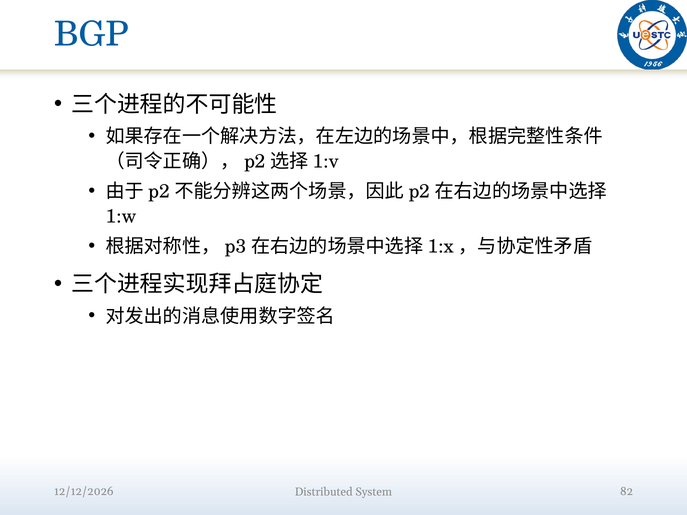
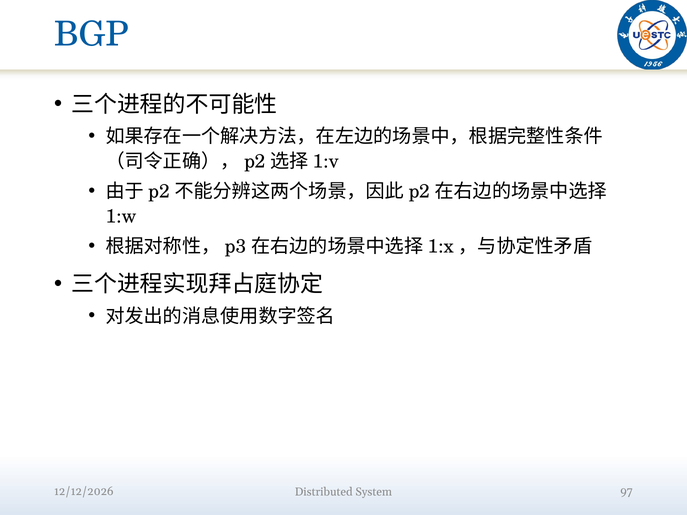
82: 82 -> 97
